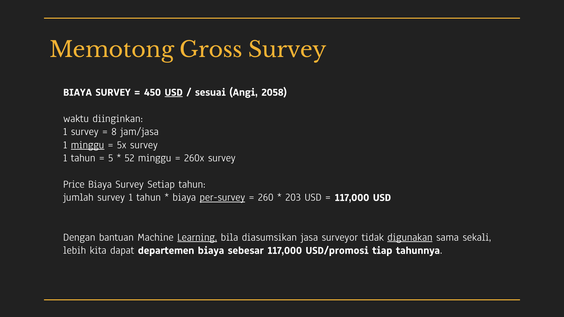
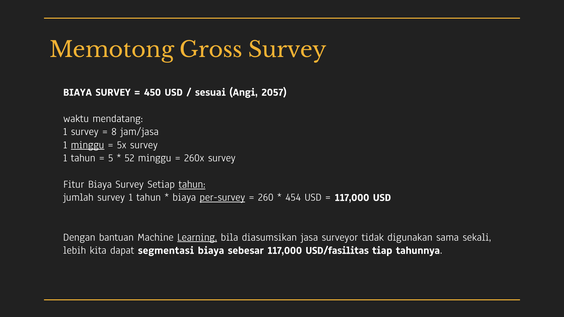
USD at (174, 92) underline: present -> none
2058: 2058 -> 2057
diinginkan: diinginkan -> mendatang
Price: Price -> Fitur
tahun at (192, 184) underline: none -> present
203: 203 -> 454
digunakan underline: present -> none
departemen: departemen -> segmentasi
USD/promosi: USD/promosi -> USD/fasilitas
